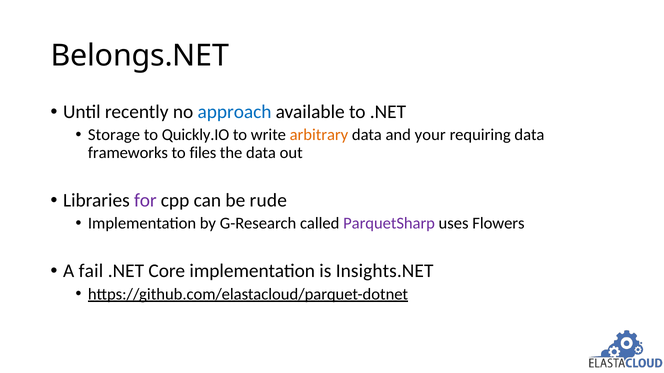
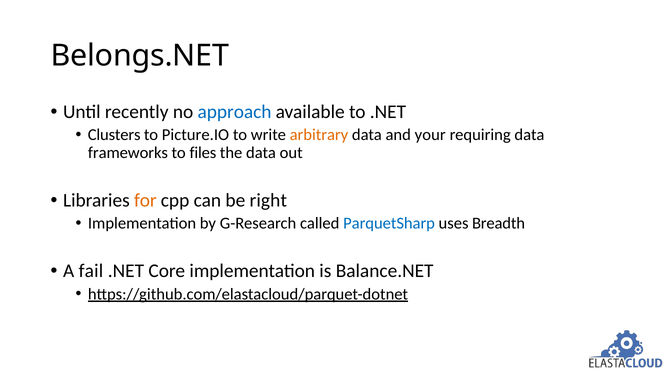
Storage: Storage -> Clusters
Quickly.IO: Quickly.IO -> Picture.IO
for colour: purple -> orange
rude: rude -> right
ParquetSharp colour: purple -> blue
Flowers: Flowers -> Breadth
Insights.NET: Insights.NET -> Balance.NET
